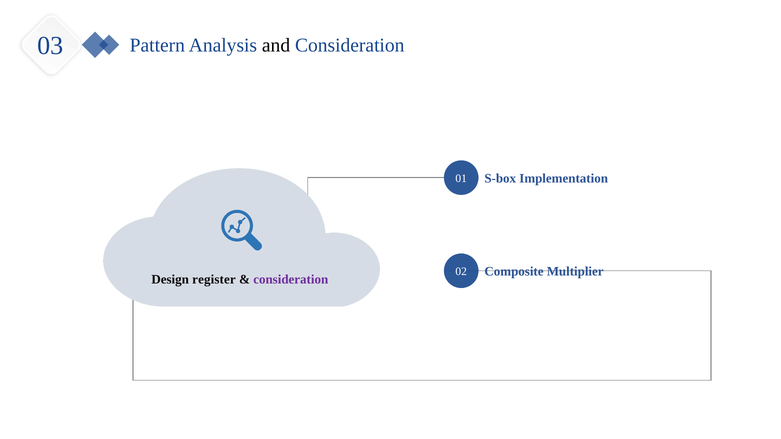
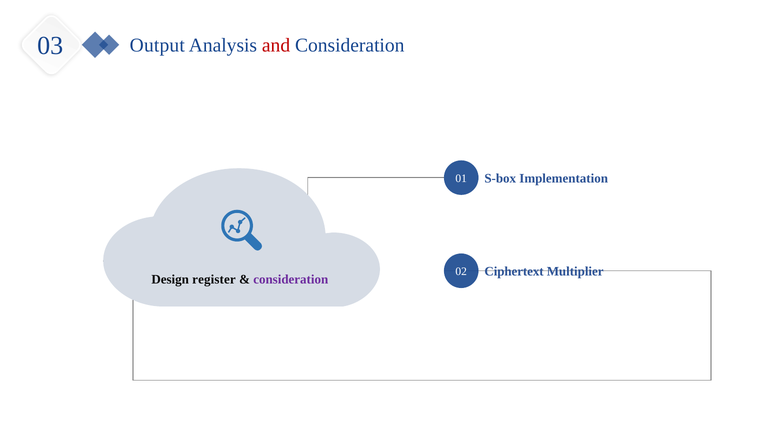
Pattern: Pattern -> Output
and colour: black -> red
Composite: Composite -> Ciphertext
